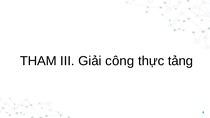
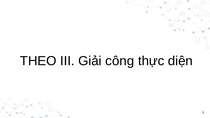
THAM: THAM -> THEO
tảng: tảng -> diện
